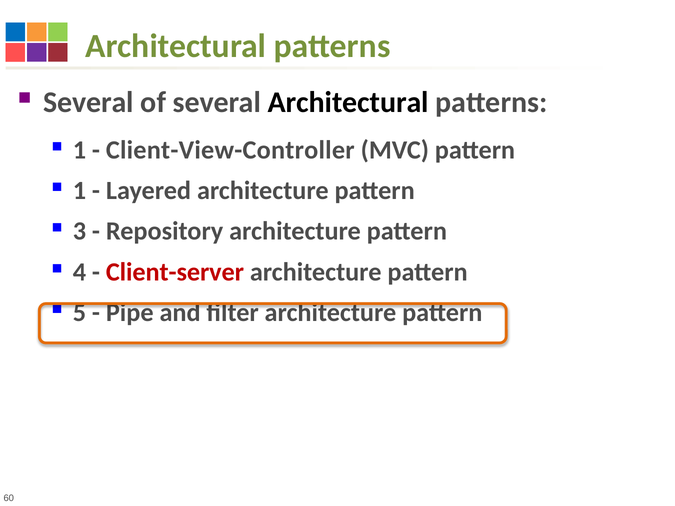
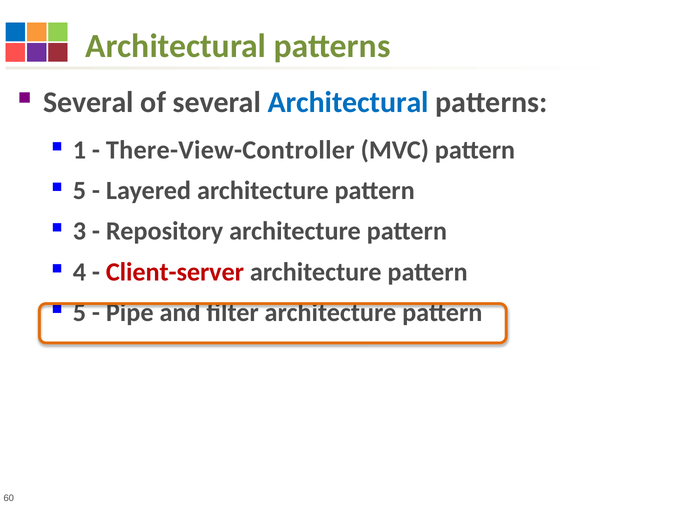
Architectural at (348, 102) colour: black -> blue
Client-View-Controller: Client-View-Controller -> There-View-Controller
1 at (79, 191): 1 -> 5
